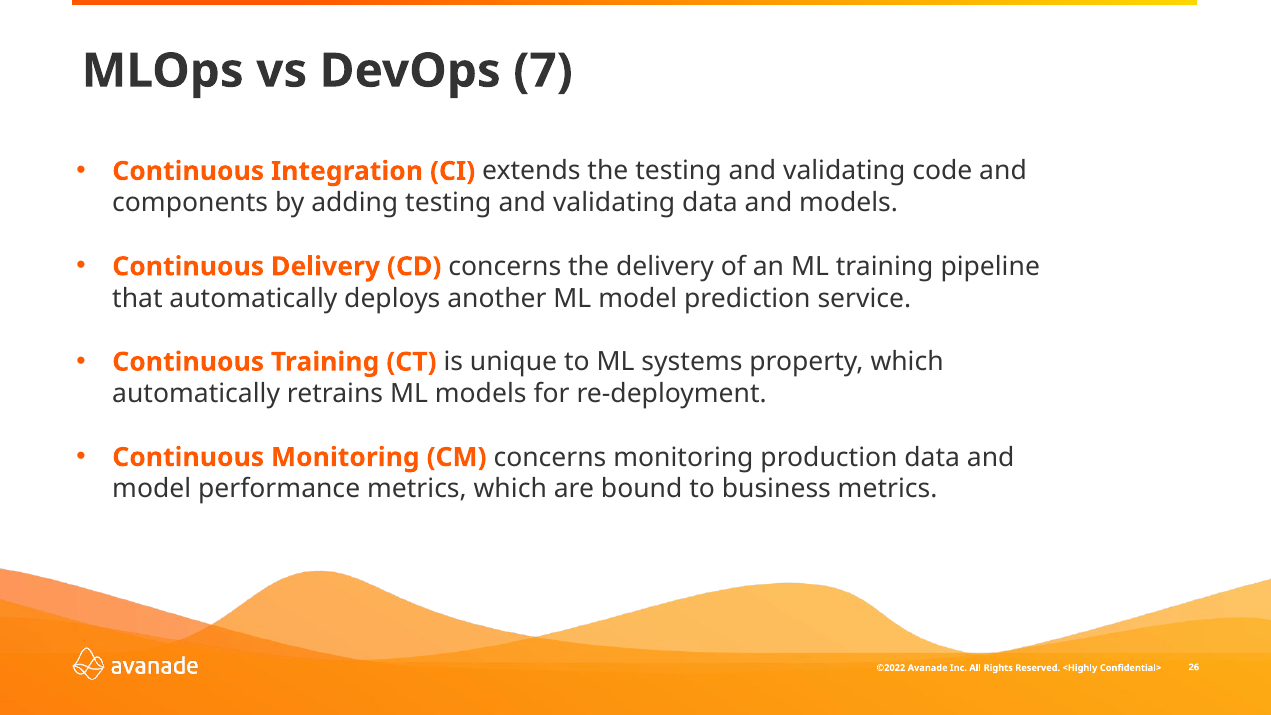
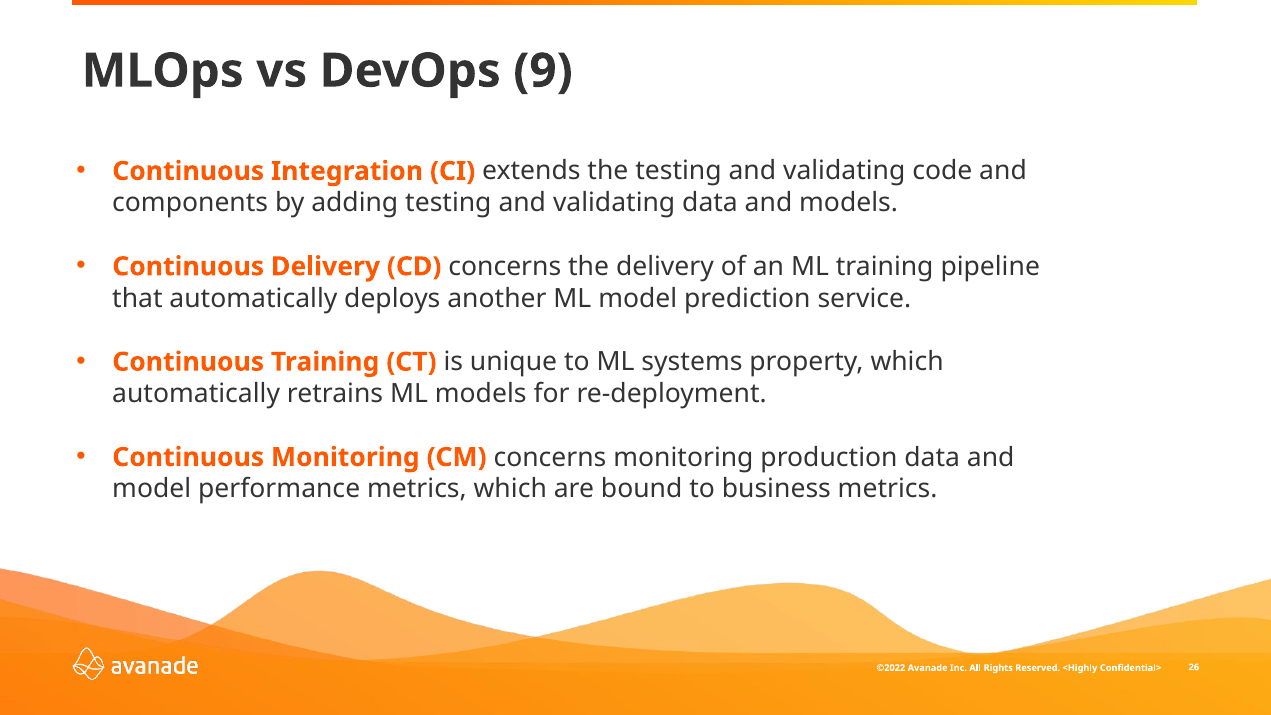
7: 7 -> 9
